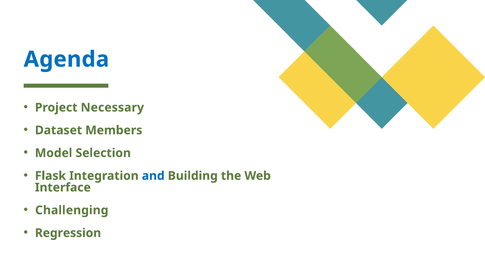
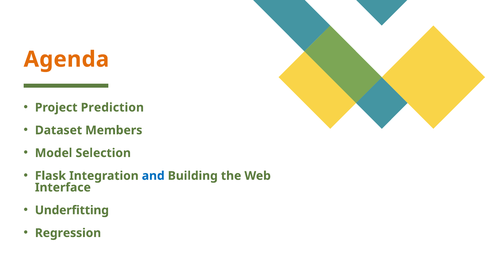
Agenda colour: blue -> orange
Necessary: Necessary -> Prediction
Challenging: Challenging -> Underfitting
